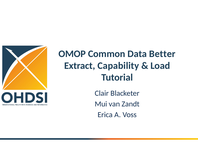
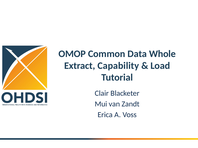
Better: Better -> Whole
